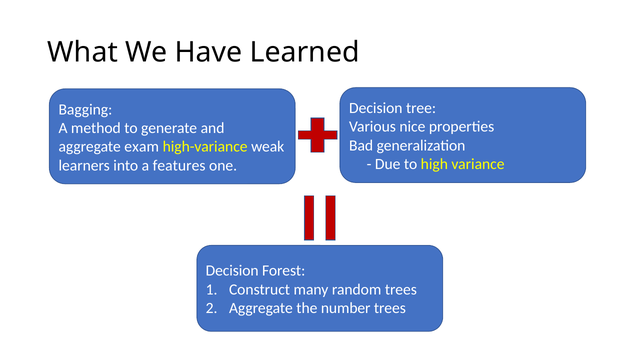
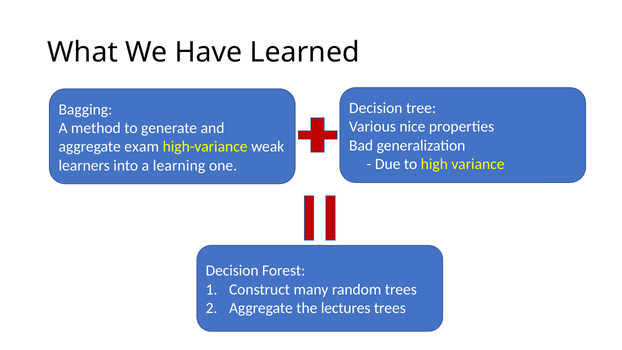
features: features -> learning
number: number -> lectures
